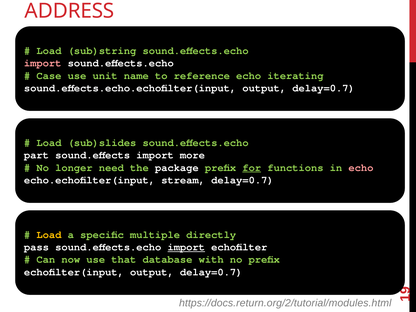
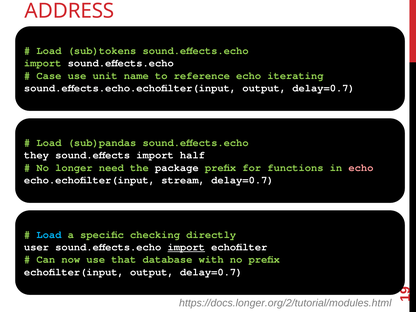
sub)string: sub)string -> sub)tokens
import at (43, 63) colour: pink -> light green
sub)slides: sub)slides -> sub)pandas
part: part -> they
more: more -> half
for underline: present -> none
Load at (49, 235) colour: yellow -> light blue
multiple: multiple -> checking
pass: pass -> user
https://docs.return.org/2/tutorial/modules.html: https://docs.return.org/2/tutorial/modules.html -> https://docs.longer.org/2/tutorial/modules.html
